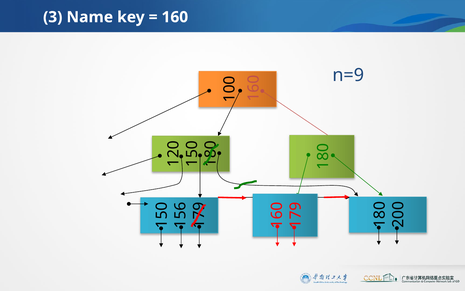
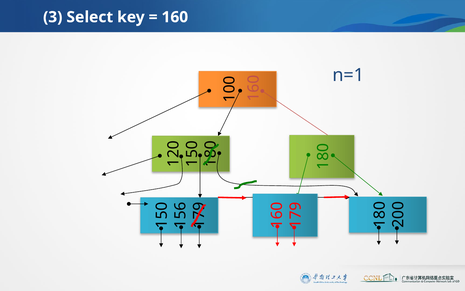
Name: Name -> Select
n=9: n=9 -> n=1
